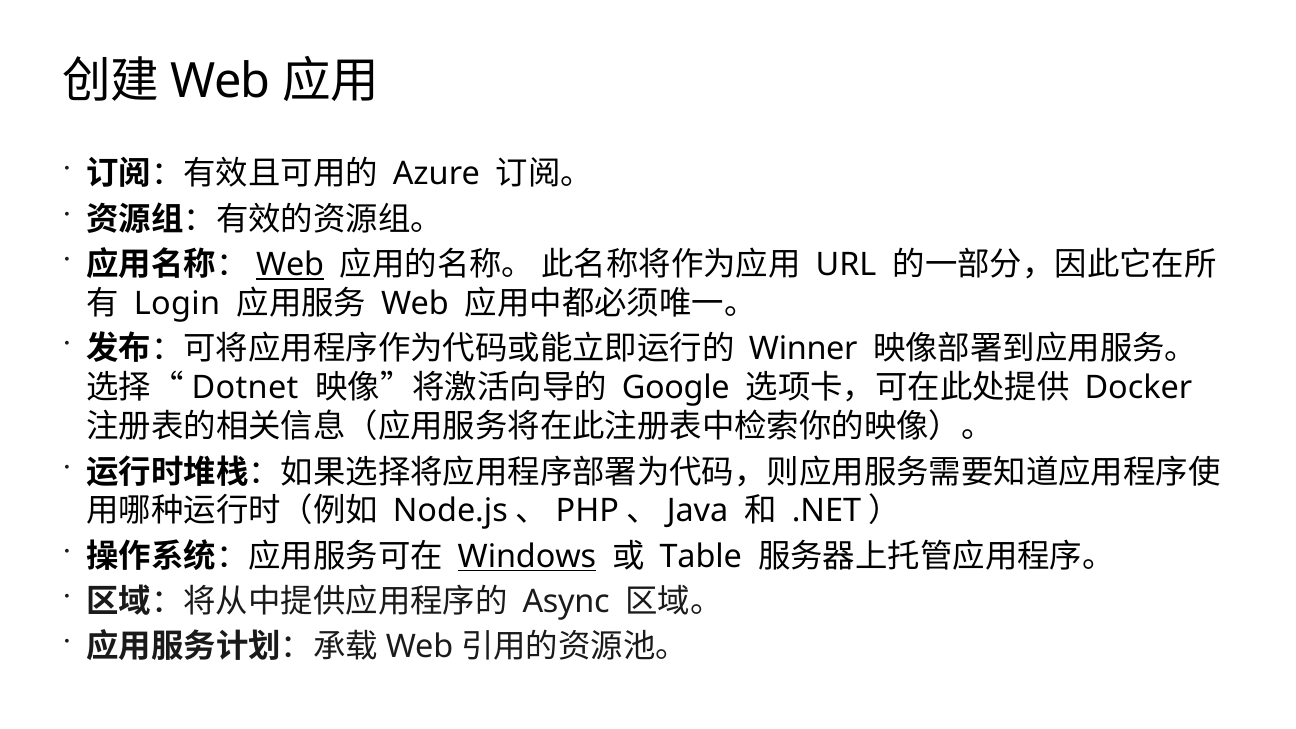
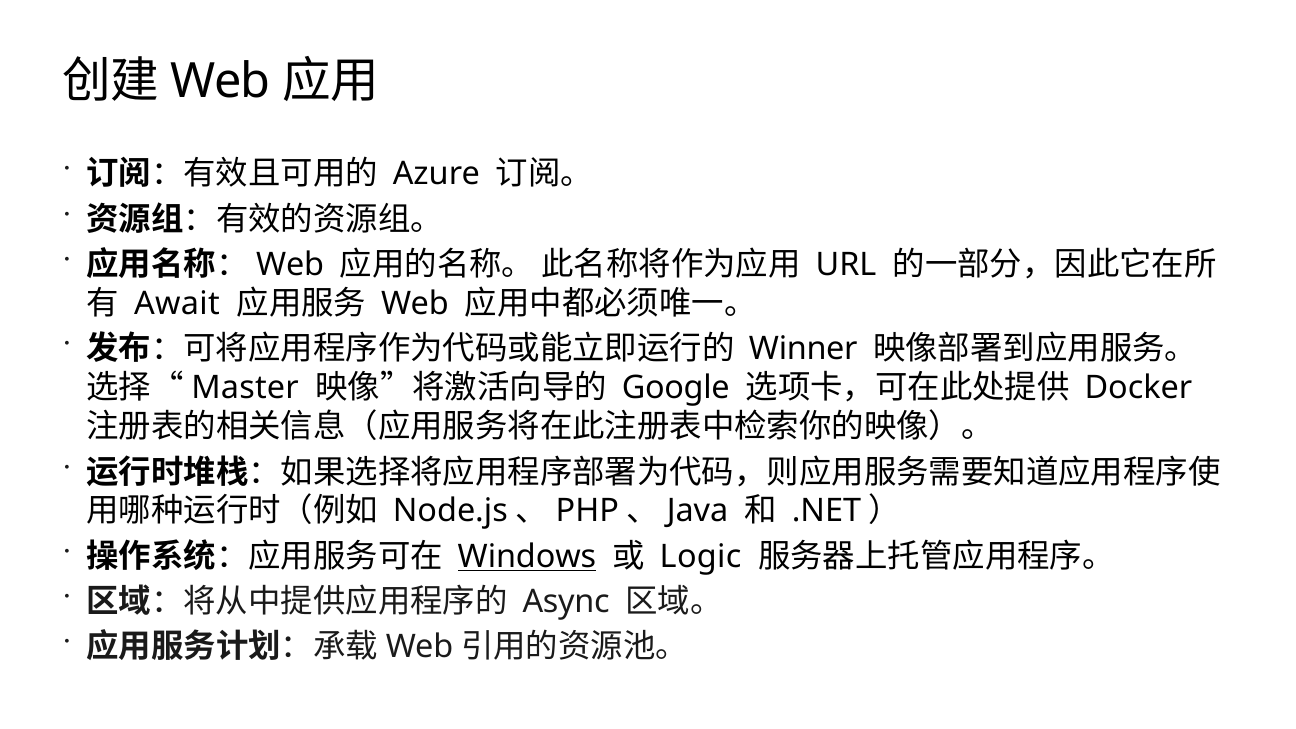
Web at (290, 265) underline: present -> none
Login: Login -> Await
Dotnet: Dotnet -> Master
Table: Table -> Logic
